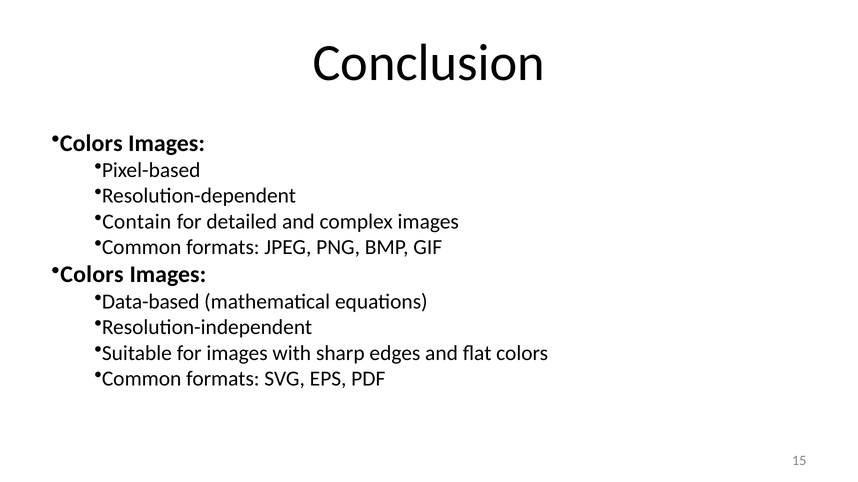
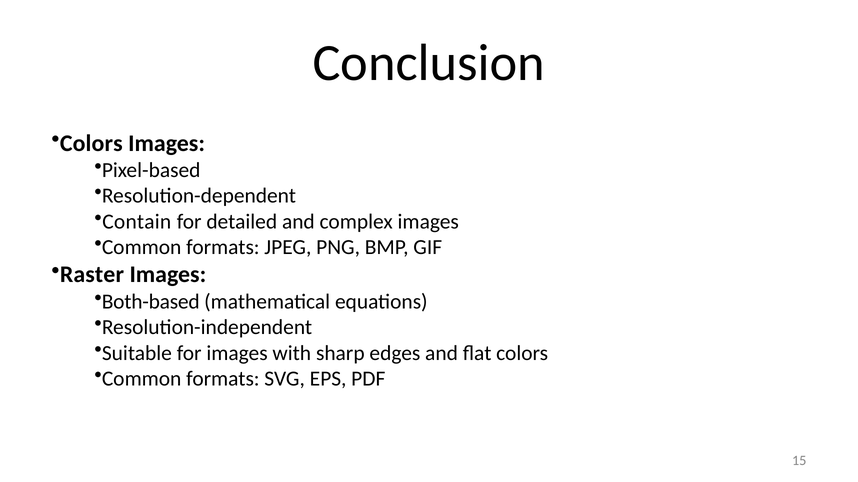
Colors at (92, 275): Colors -> Raster
Data-based: Data-based -> Both-based
